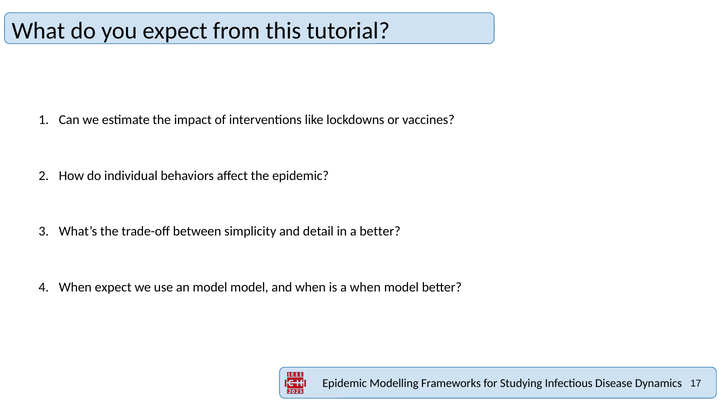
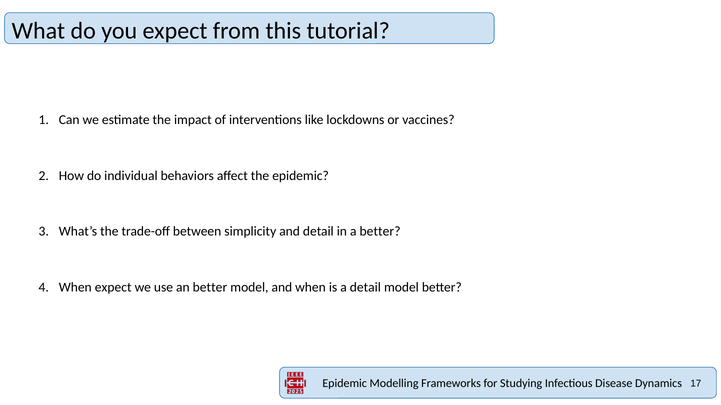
an model: model -> better
a when: when -> detail
